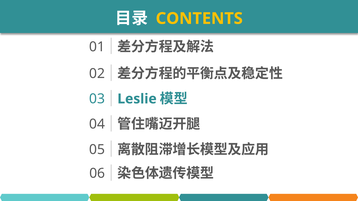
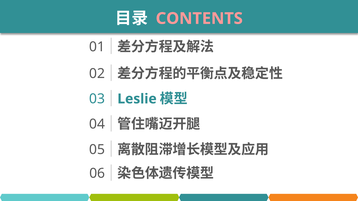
CONTENTS colour: yellow -> pink
